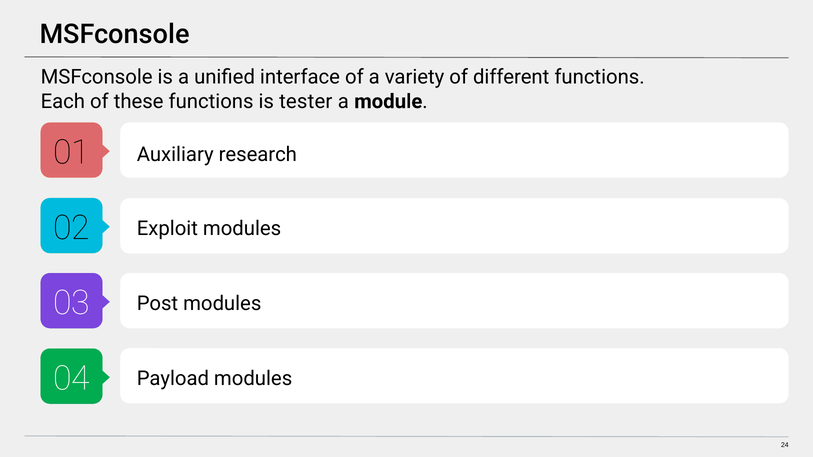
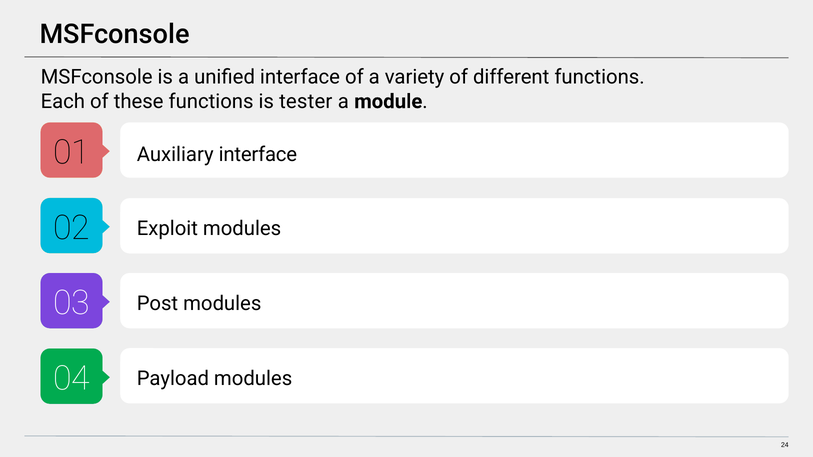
Auxiliary research: research -> interface
